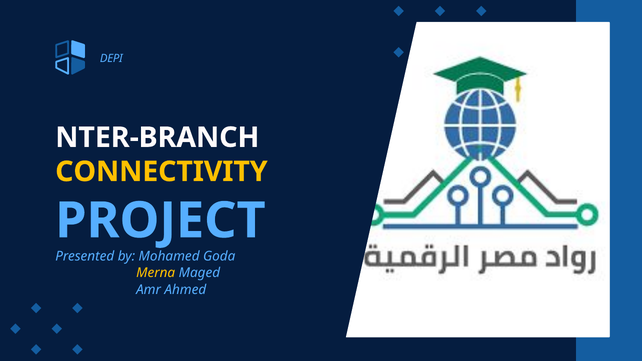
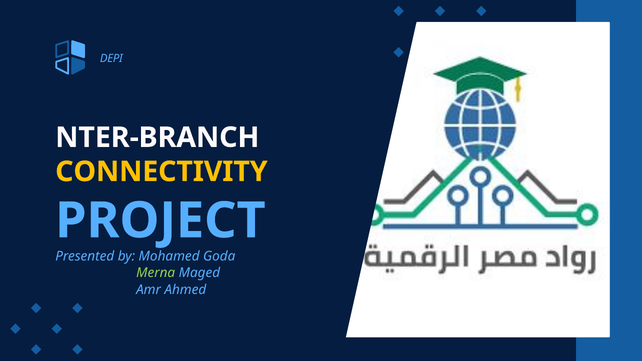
Merna colour: yellow -> light green
